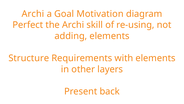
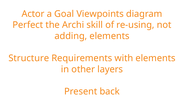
Archi at (33, 14): Archi -> Actor
Motivation: Motivation -> Viewpoints
